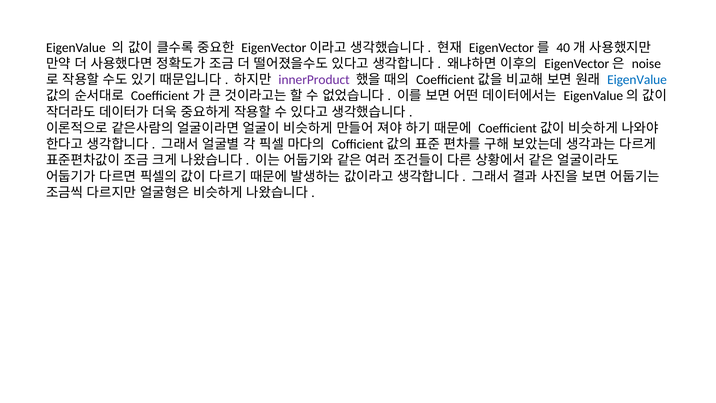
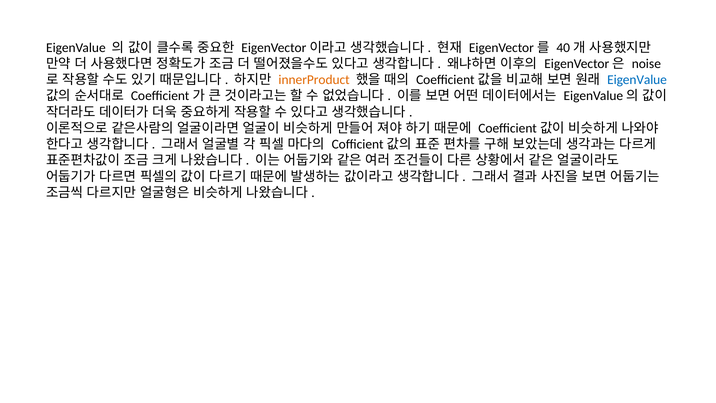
innerProduct colour: purple -> orange
